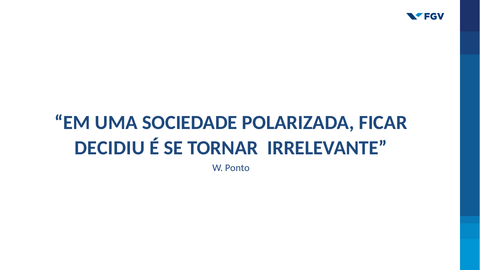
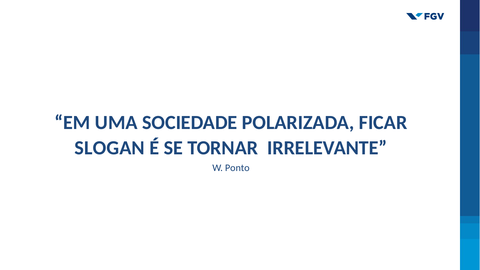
DECIDIU: DECIDIU -> SLOGAN
